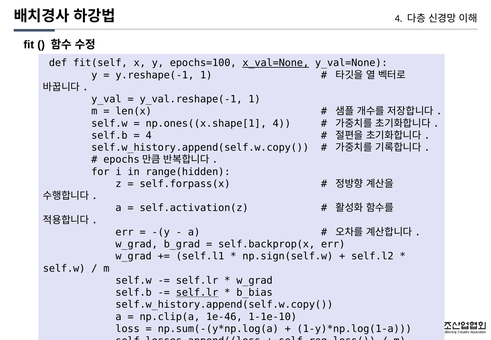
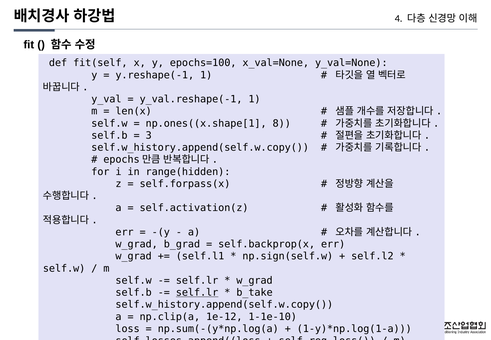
x_val=None underline: present -> none
np.ones((x.shape[1 4: 4 -> 8
4 at (149, 135): 4 -> 3
b_bias: b_bias -> b_take
1e-46: 1e-46 -> 1e-12
